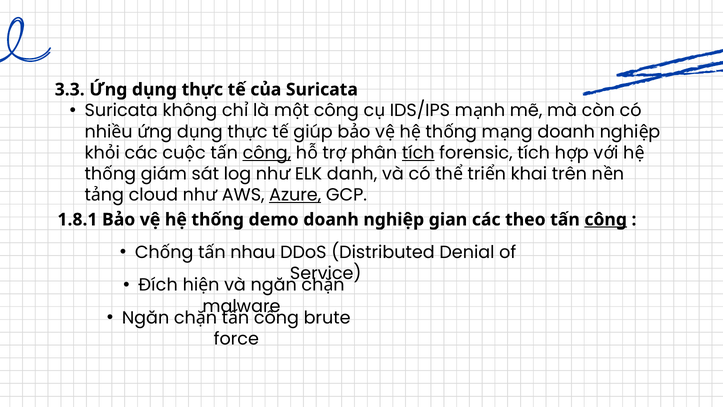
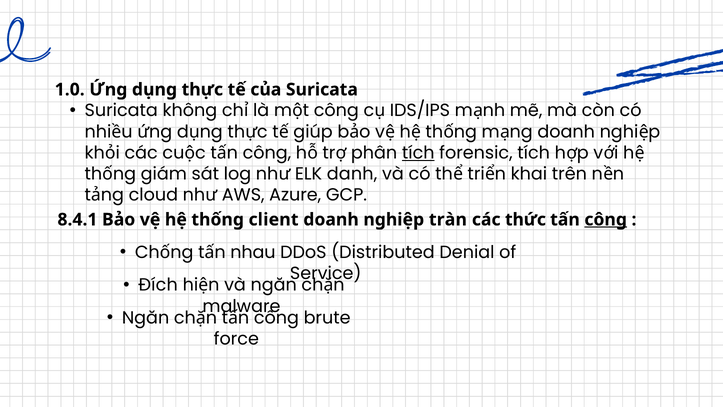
3.3: 3.3 -> 1.0
công at (267, 153) underline: present -> none
Azure underline: present -> none
1.8.1: 1.8.1 -> 8.4.1
demo: demo -> client
gian: gian -> tràn
theo: theo -> thức
